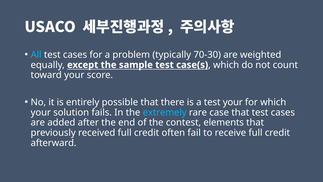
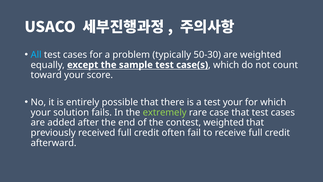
70-30: 70-30 -> 50-30
extremely colour: light blue -> light green
contest elements: elements -> weighted
